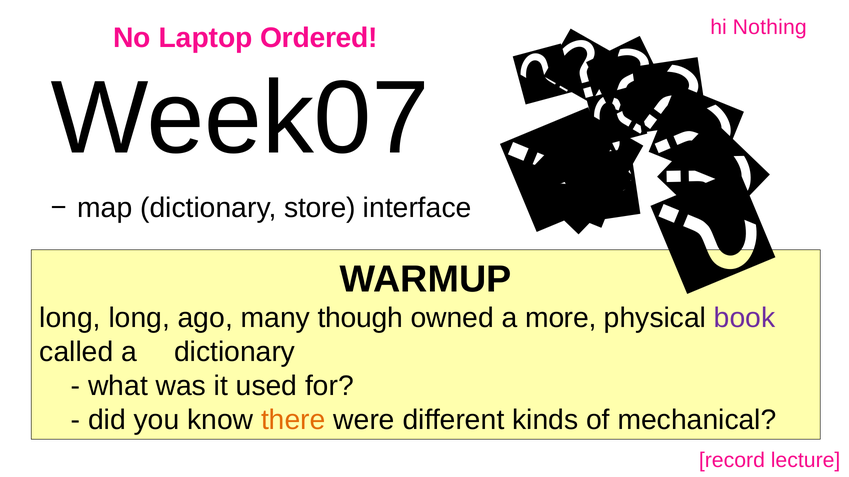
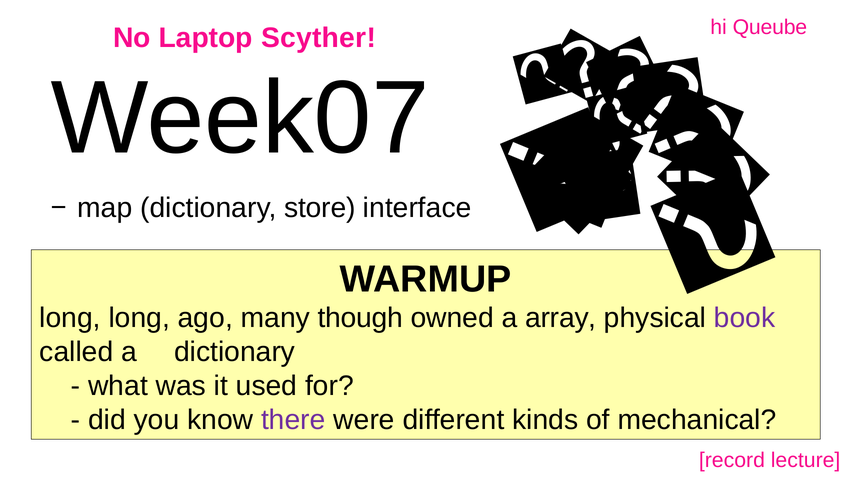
Nothing: Nothing -> Queube
Ordered: Ordered -> Scyther
more: more -> array
there colour: orange -> purple
